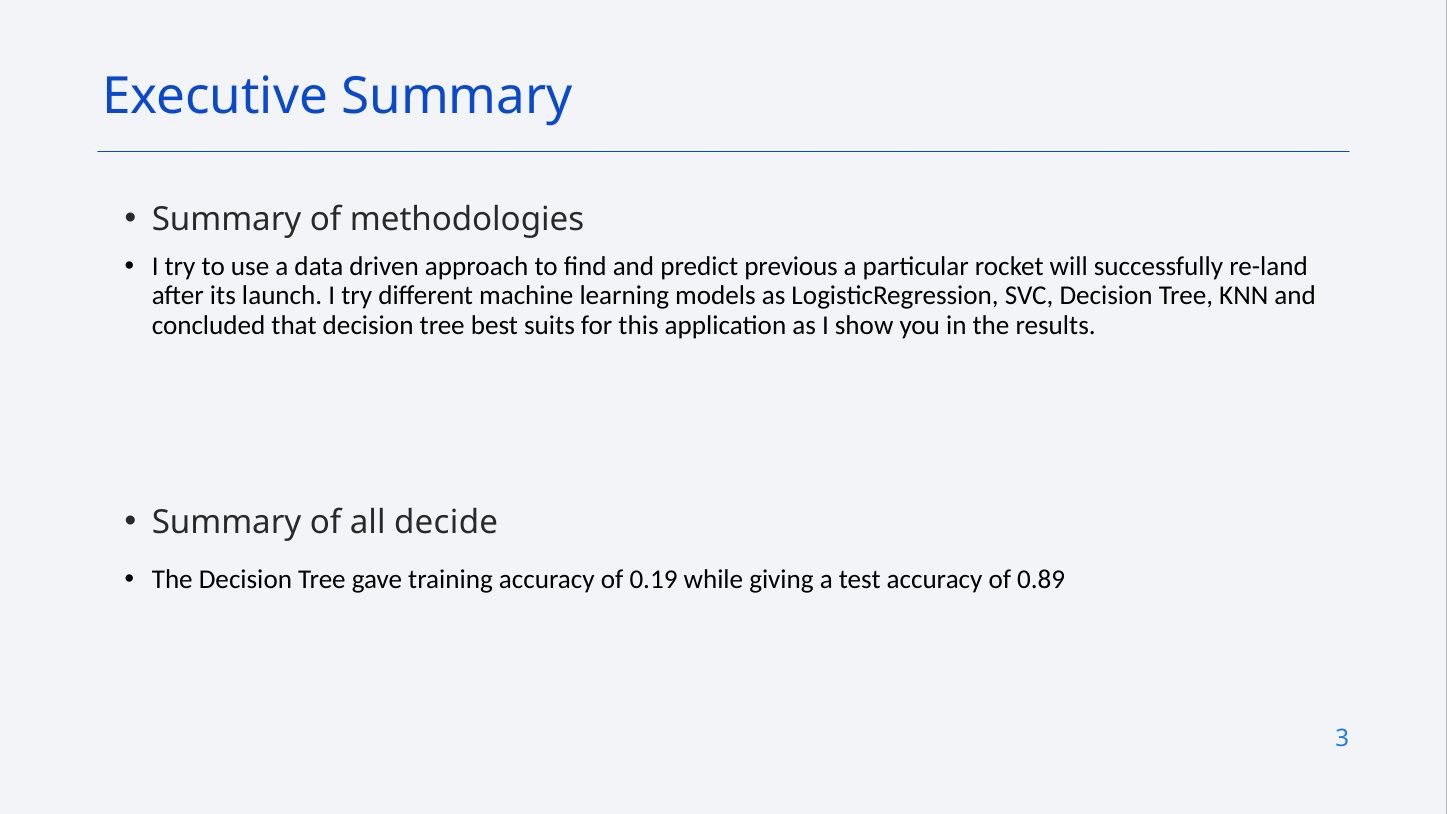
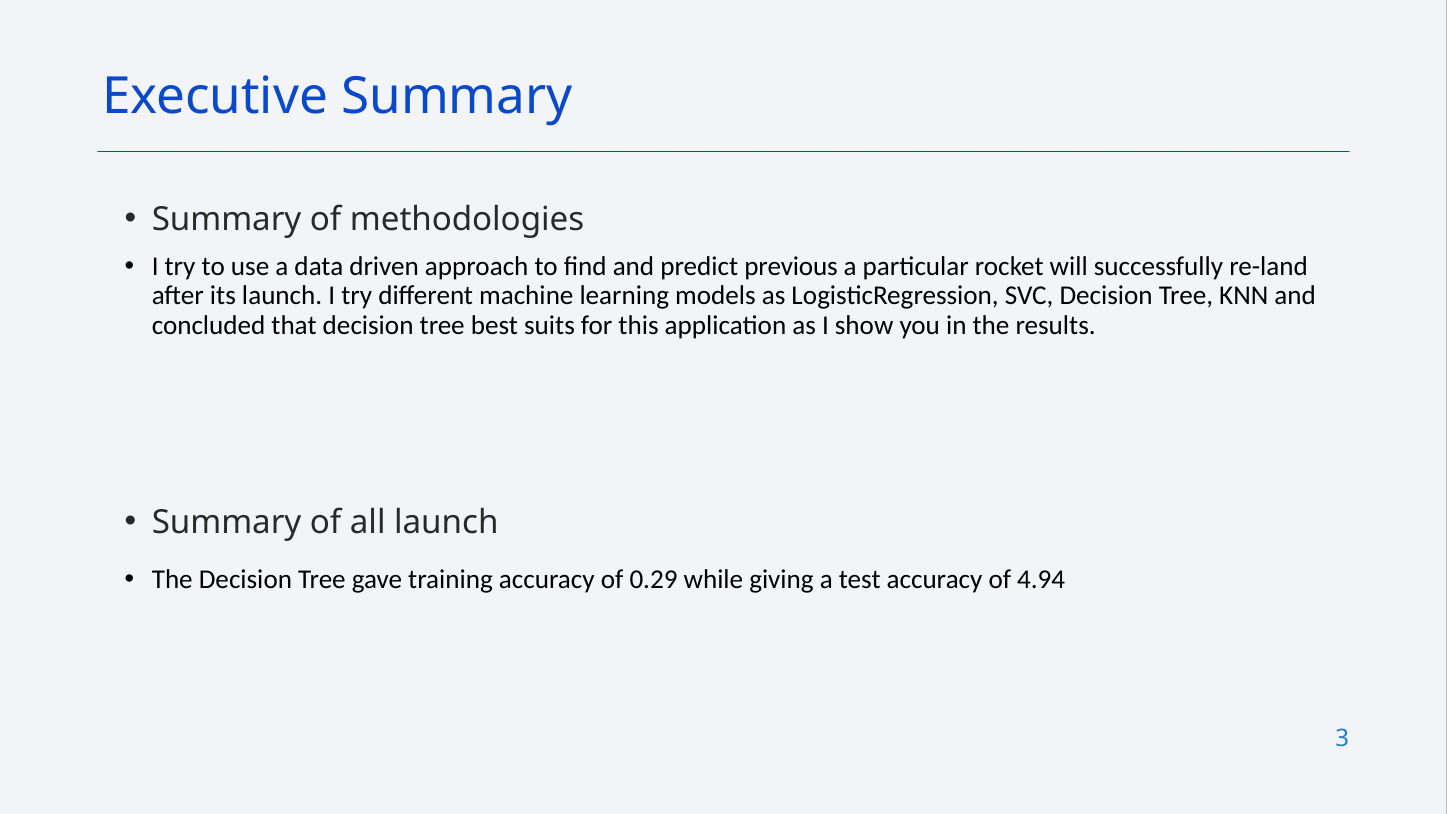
all decide: decide -> launch
0.19: 0.19 -> 0.29
0.89: 0.89 -> 4.94
